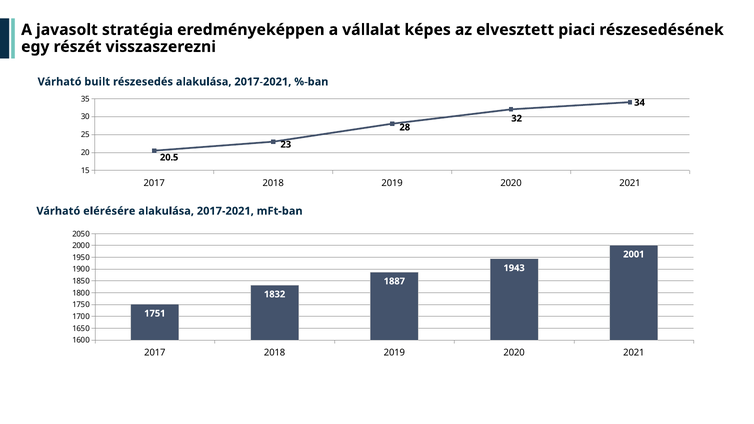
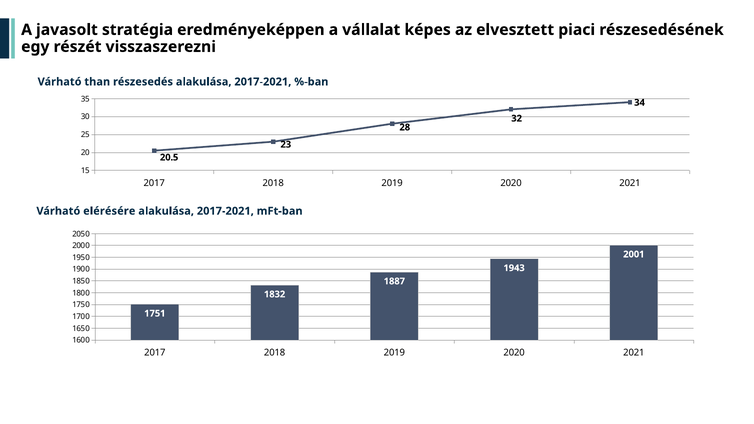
built: built -> than
